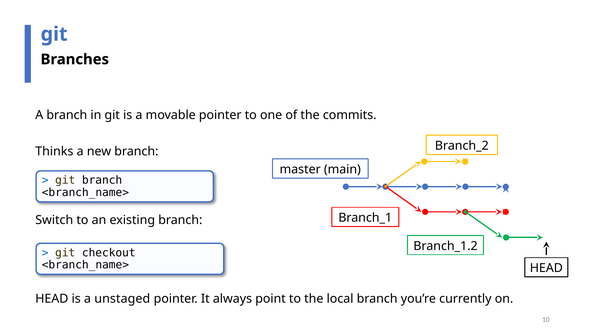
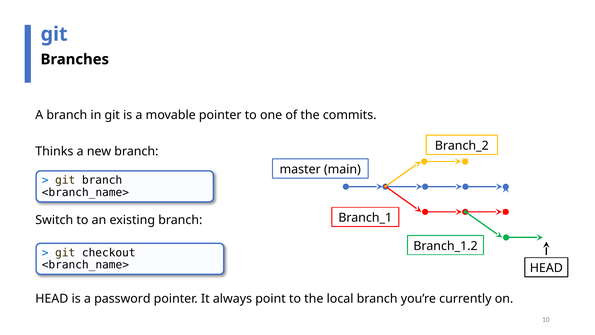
unstaged: unstaged -> password
